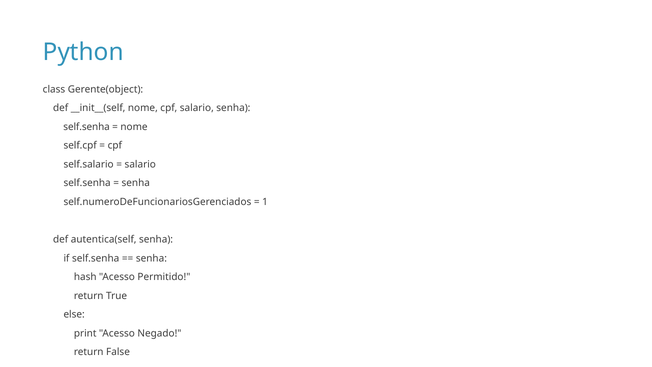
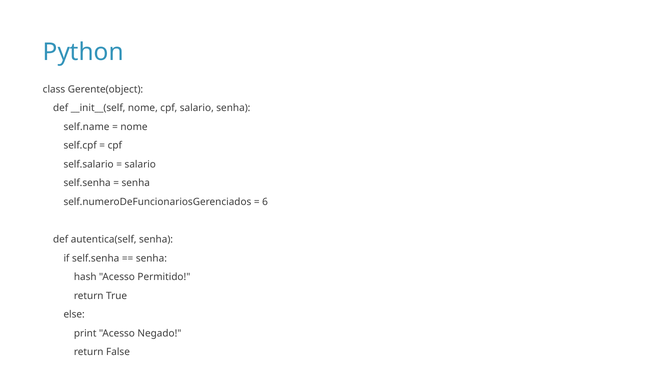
self.senha at (87, 127): self.senha -> self.name
1: 1 -> 6
